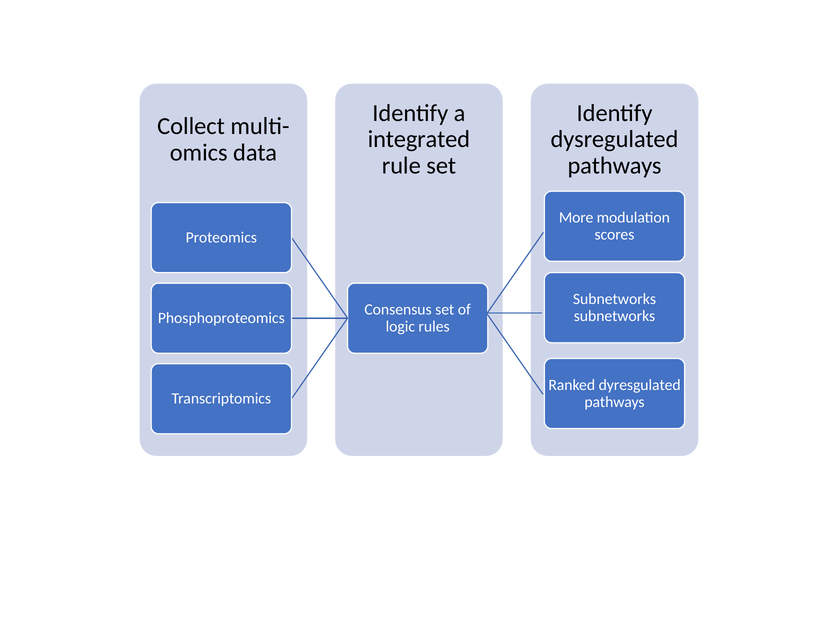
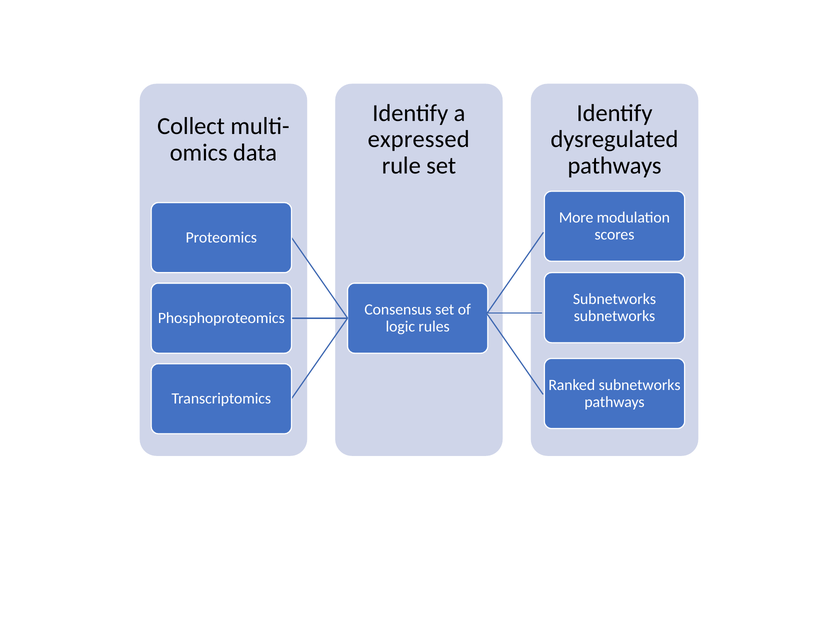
integrated: integrated -> expressed
Ranked dyresgulated: dyresgulated -> subnetworks
